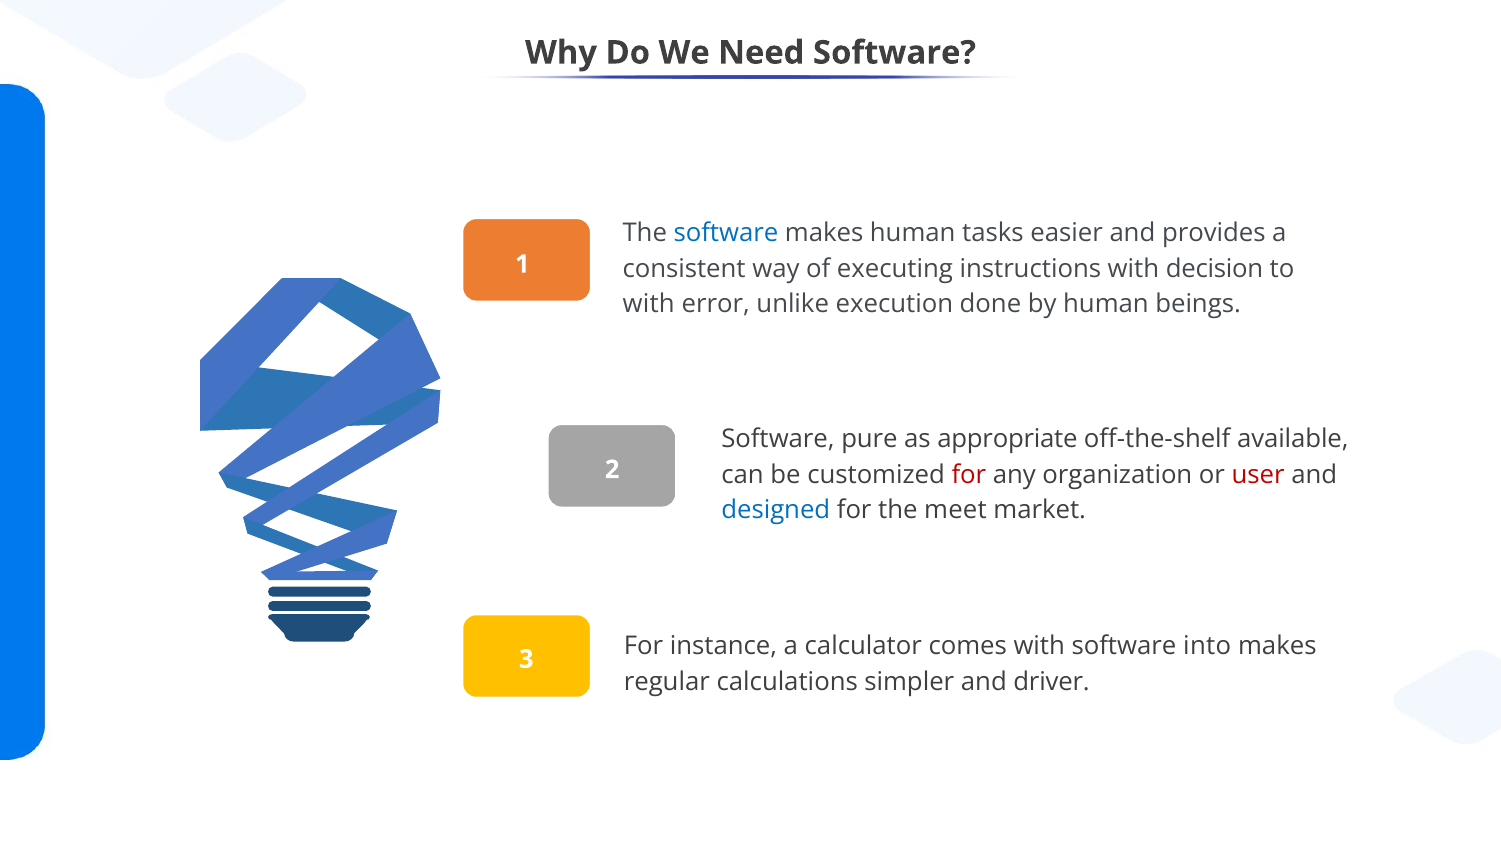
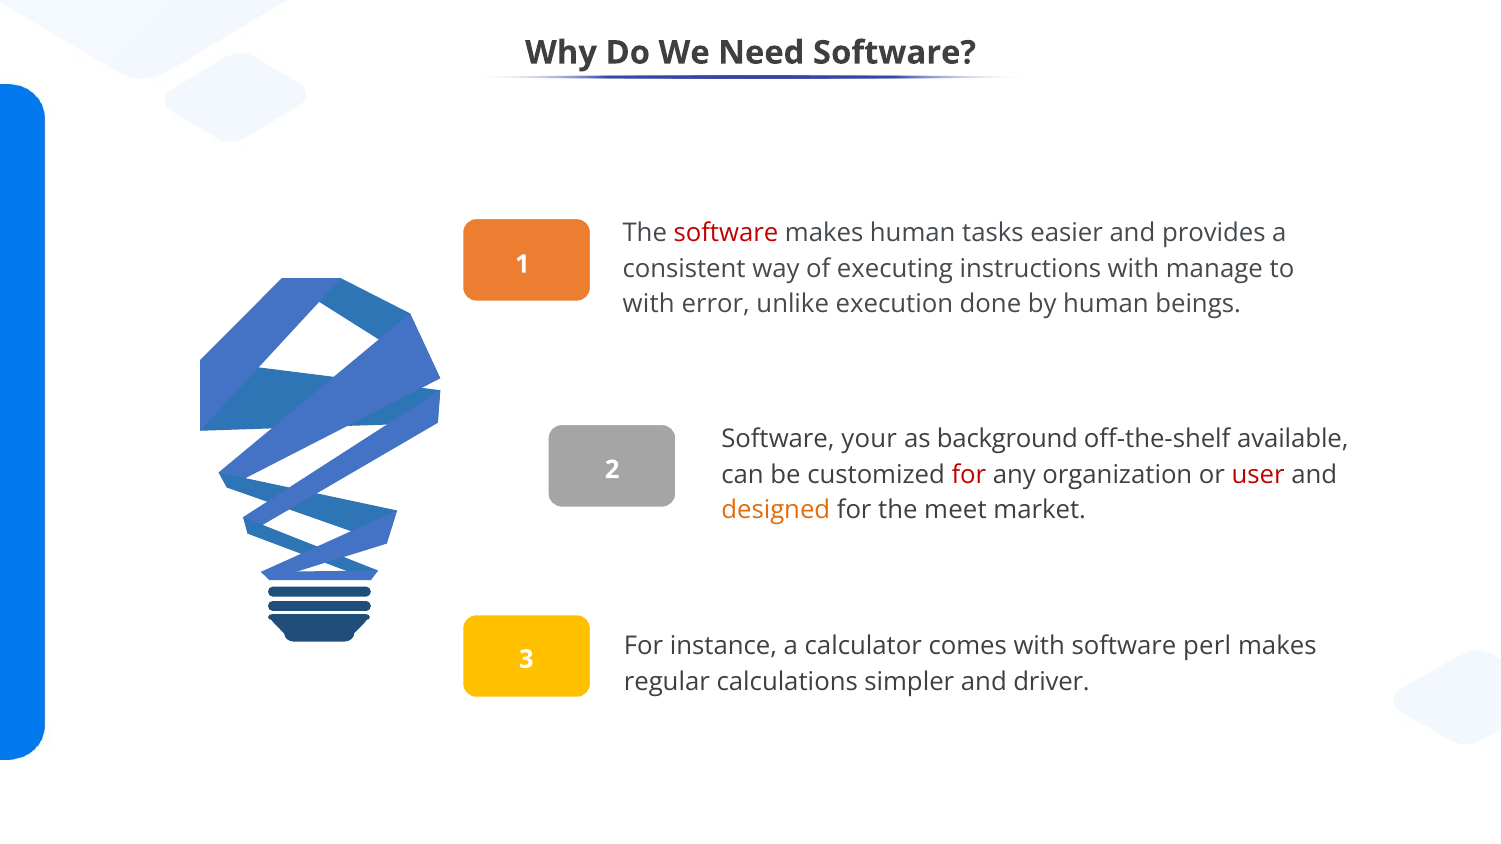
software at (726, 233) colour: blue -> red
decision: decision -> manage
pure: pure -> your
appropriate: appropriate -> background
designed colour: blue -> orange
into: into -> perl
